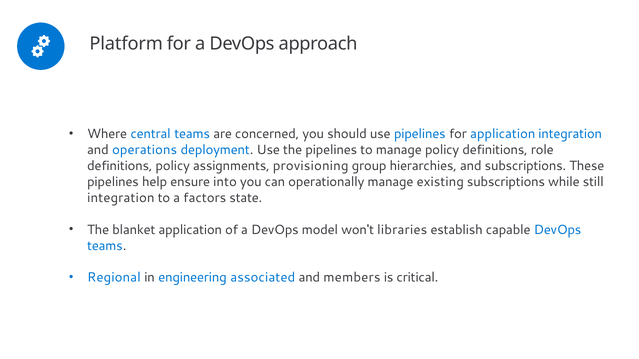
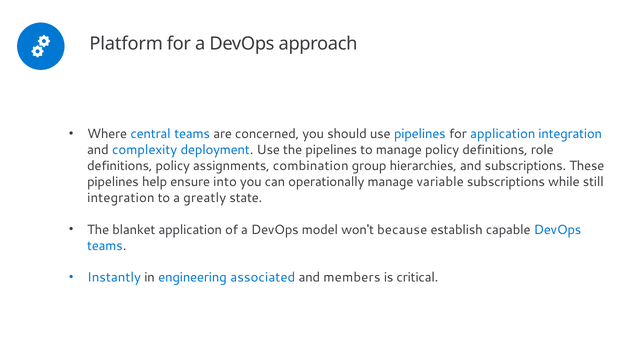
operations: operations -> complexity
provisioning: provisioning -> combination
existing: existing -> variable
factors: factors -> greatly
libraries: libraries -> because
Regional: Regional -> Instantly
